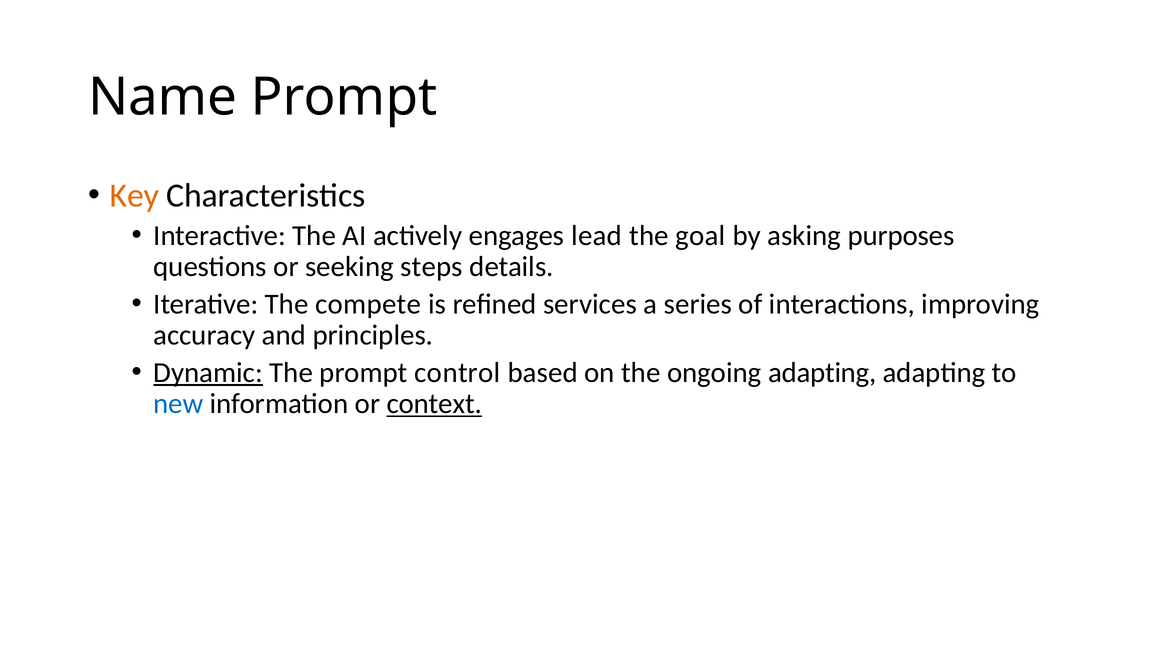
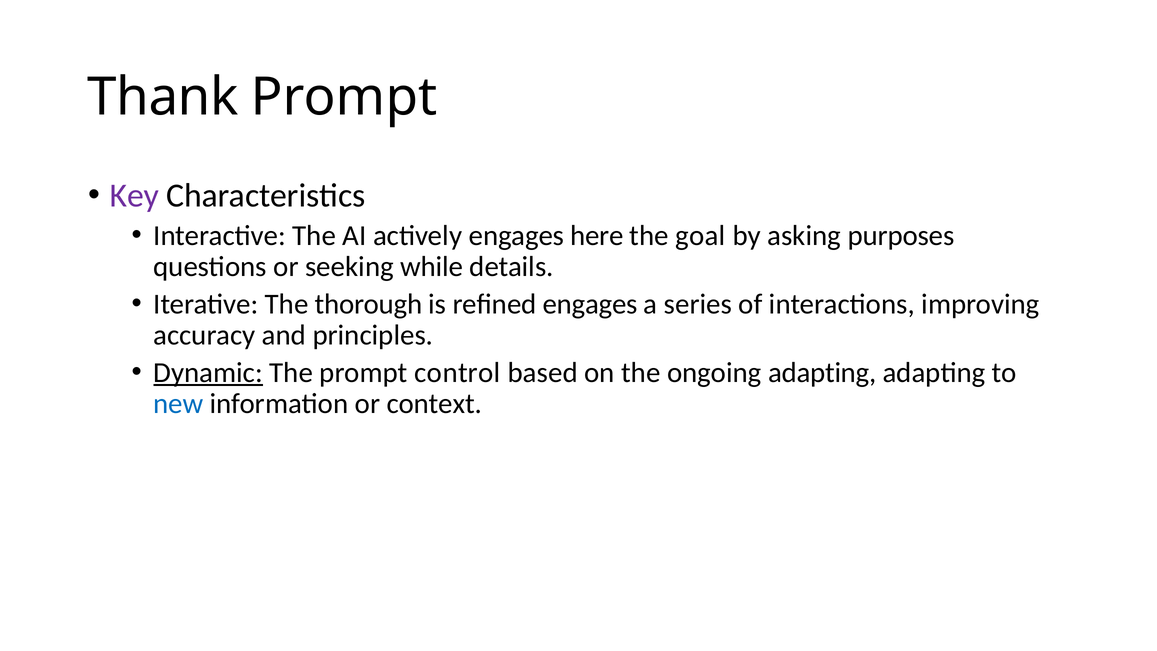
Name: Name -> Thank
Key colour: orange -> purple
lead: lead -> here
steps: steps -> while
compete: compete -> thorough
refined services: services -> engages
context underline: present -> none
